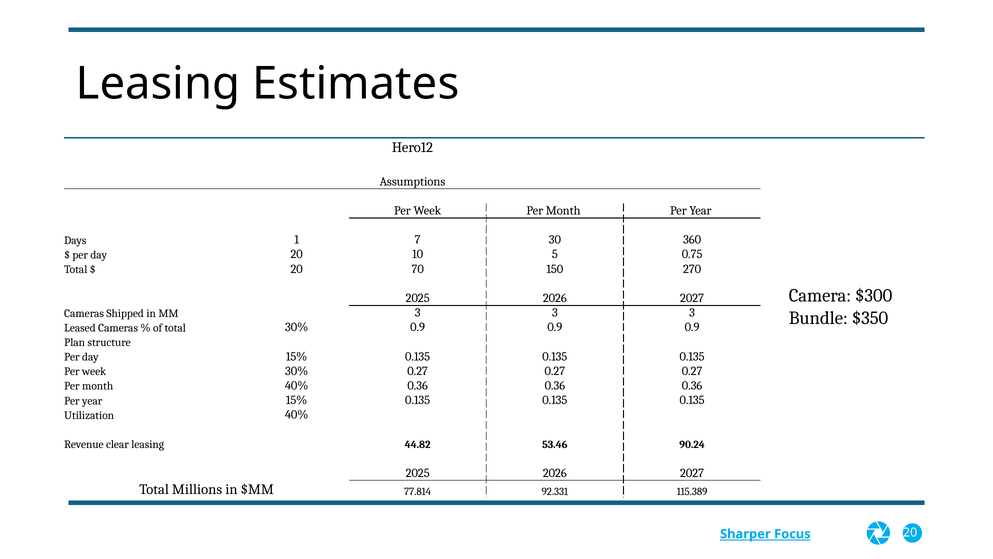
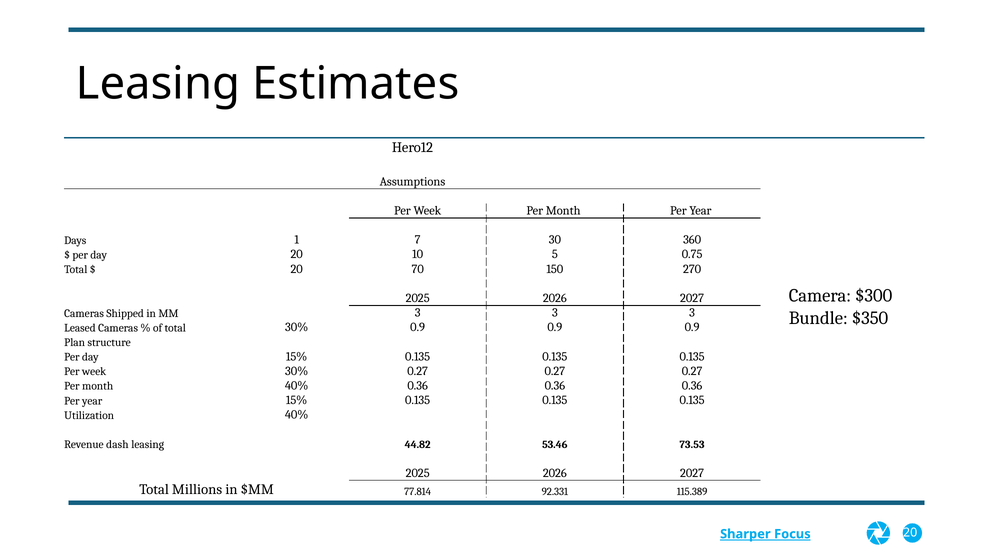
clear: clear -> dash
90.24: 90.24 -> 73.53
